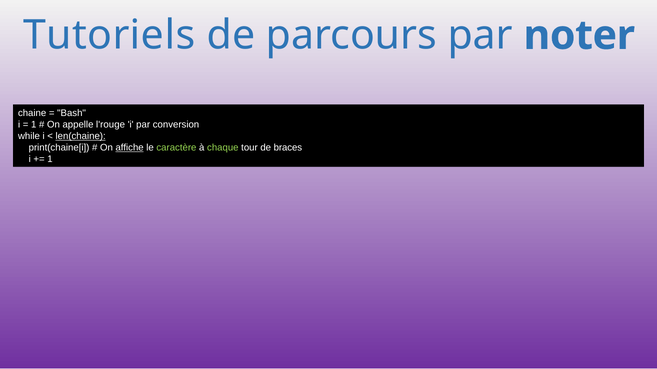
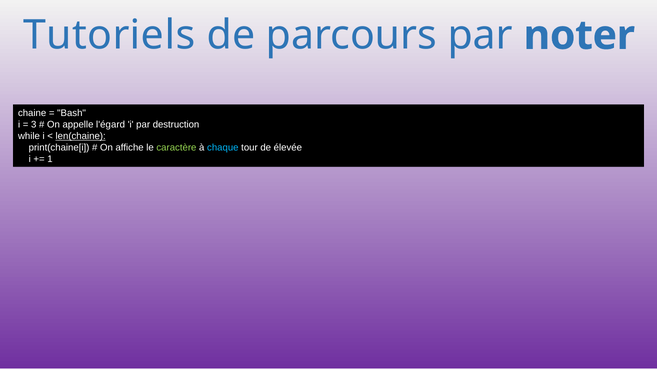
1 at (34, 125): 1 -> 3
l'rouge: l'rouge -> l'égard
conversion: conversion -> destruction
affiche underline: present -> none
chaque colour: light green -> light blue
braces: braces -> élevée
